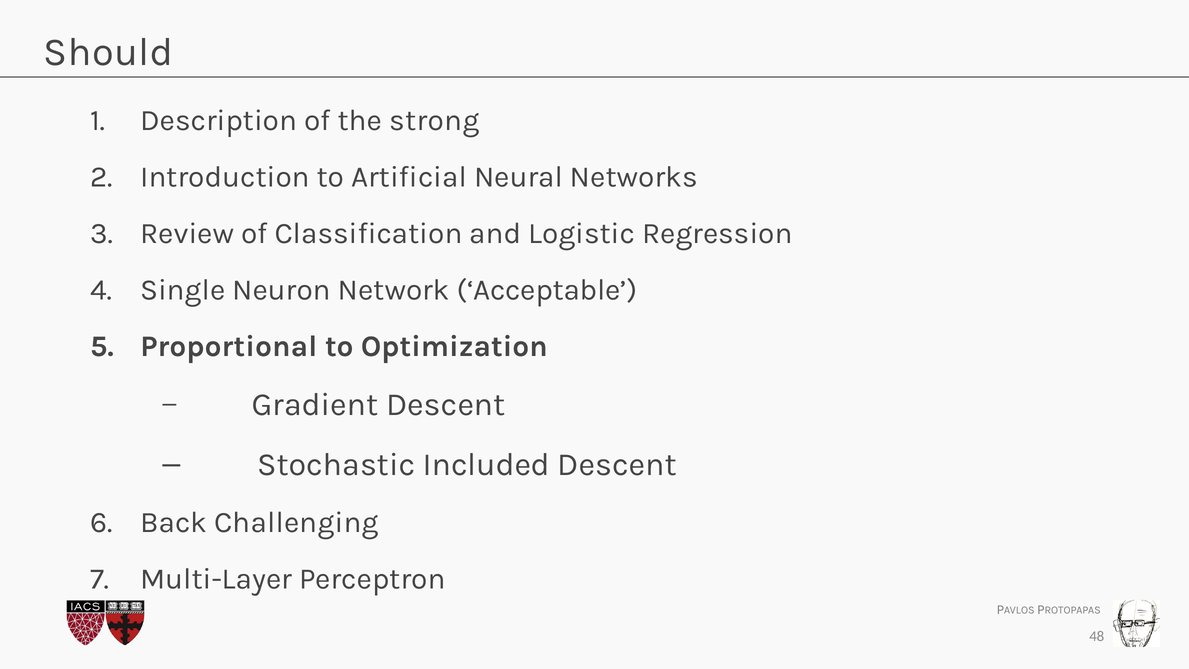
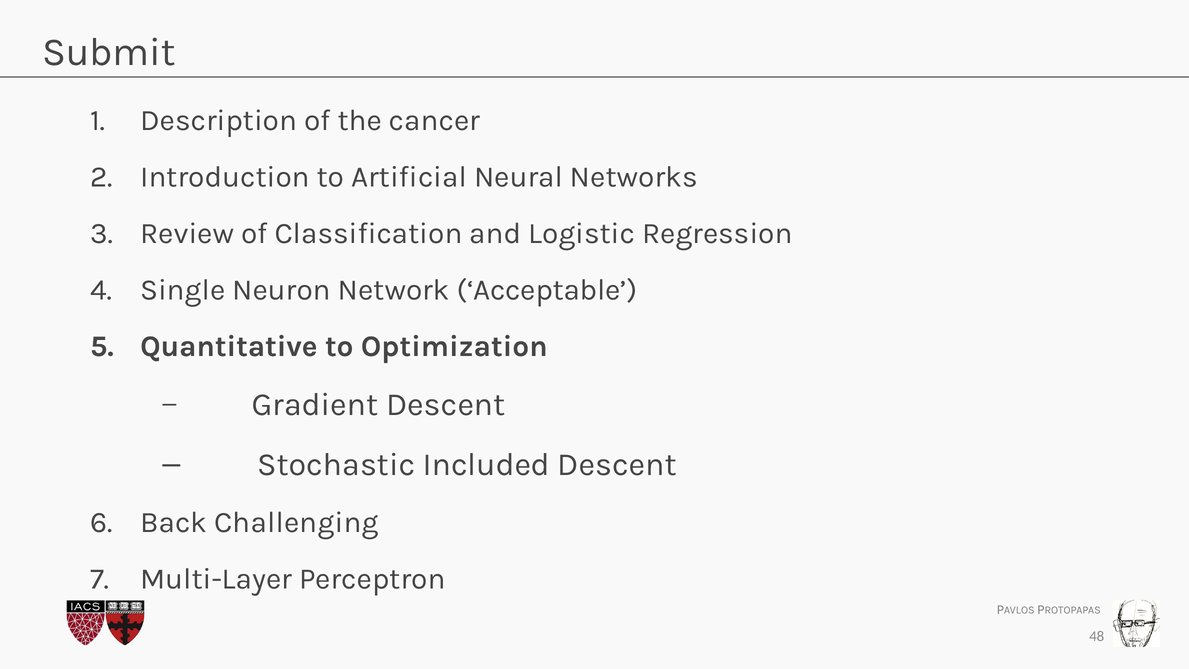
Should: Should -> Submit
strong: strong -> cancer
Proportional: Proportional -> Quantitative
